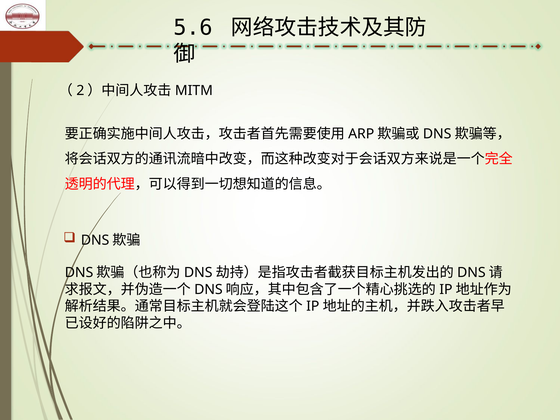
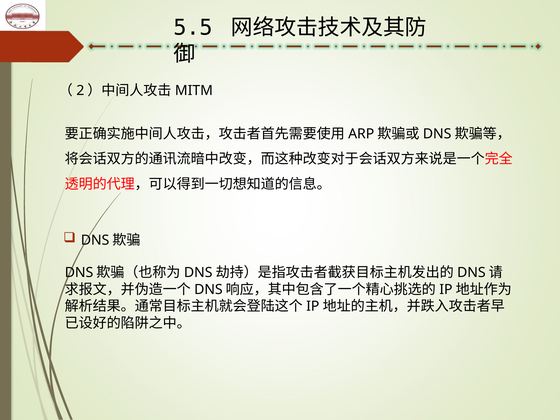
5.6: 5.6 -> 5.5
